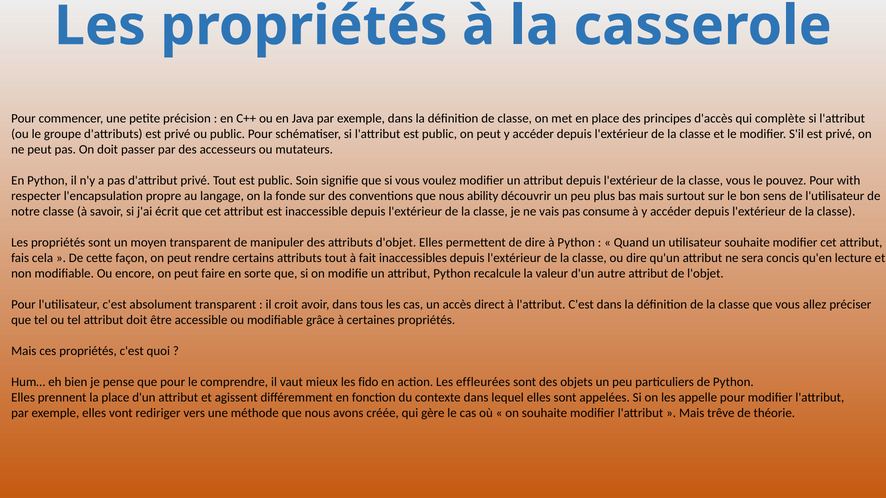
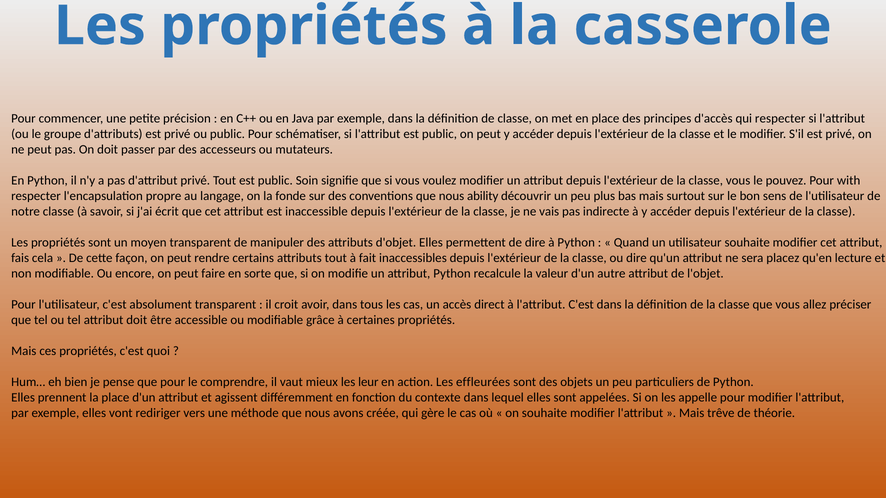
qui complète: complète -> respecter
consume: consume -> indirecte
concis: concis -> placez
fido: fido -> leur
